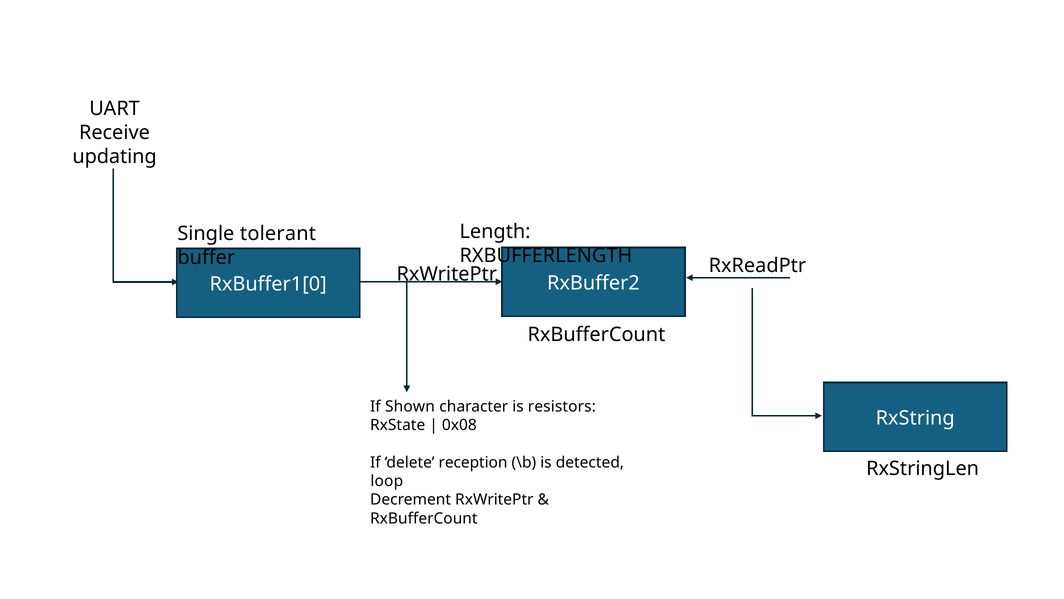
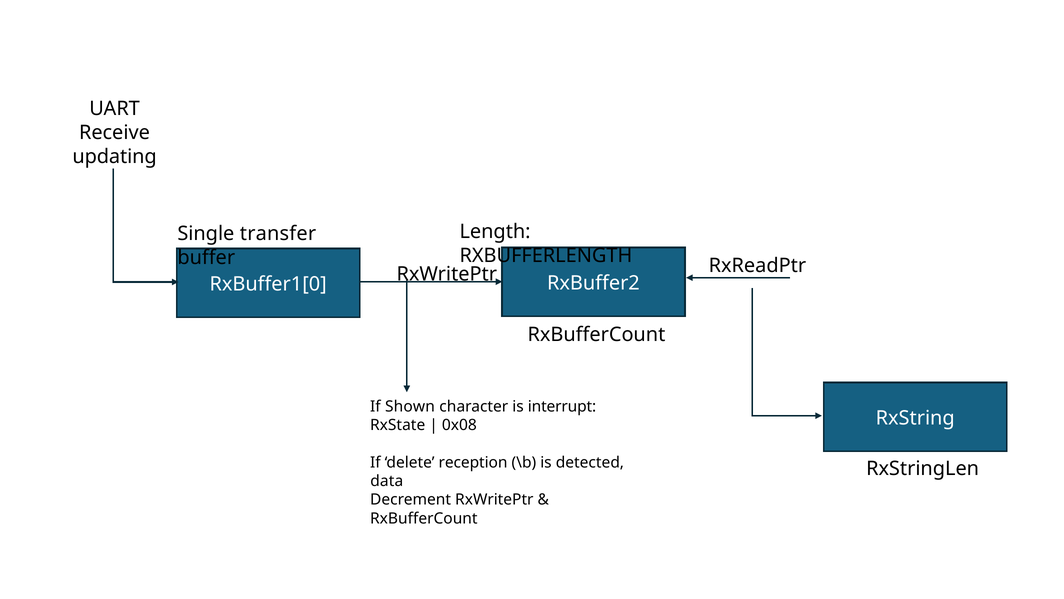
tolerant: tolerant -> transfer
resistors: resistors -> interrupt
loop: loop -> data
